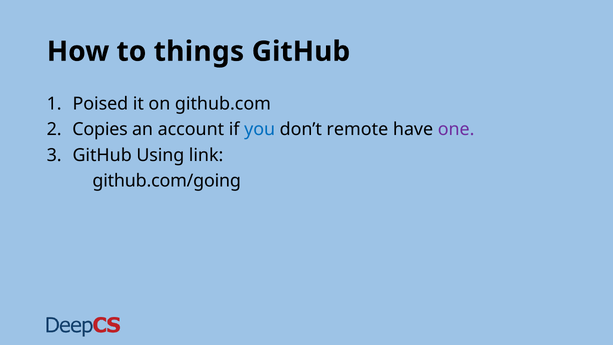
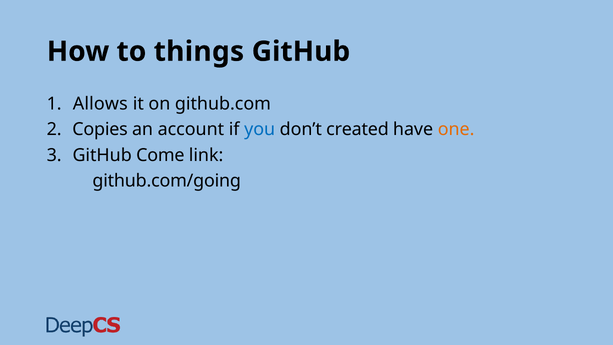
Poised: Poised -> Allows
remote: remote -> created
one colour: purple -> orange
Using: Using -> Come
